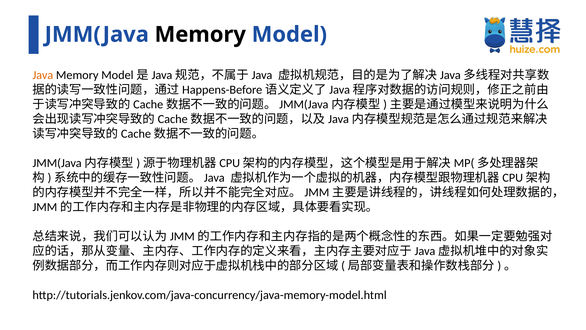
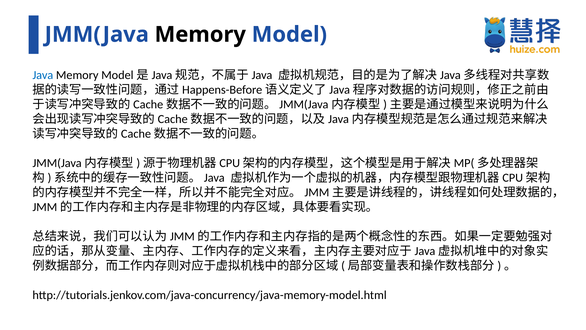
Java colour: orange -> blue
